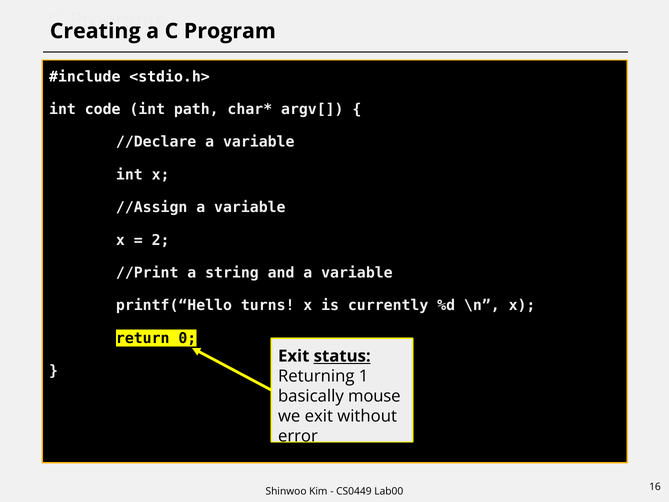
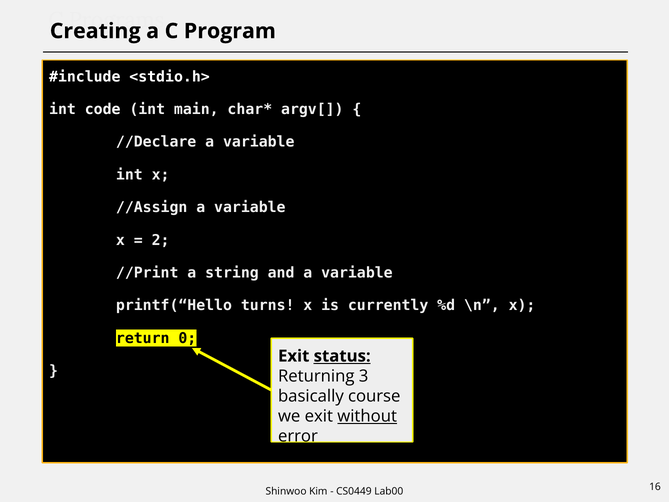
path: path -> main
1: 1 -> 3
mouse: mouse -> course
without underline: none -> present
